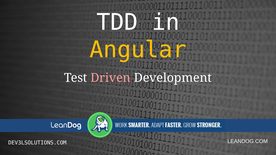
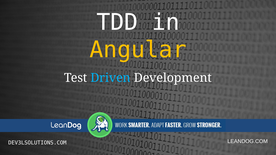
Driven colour: pink -> light blue
